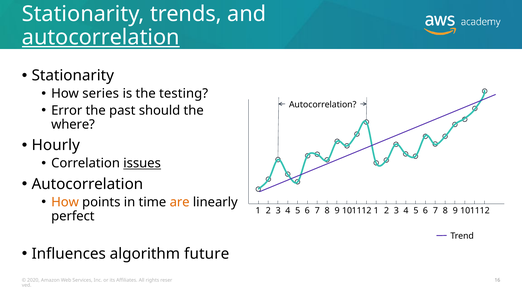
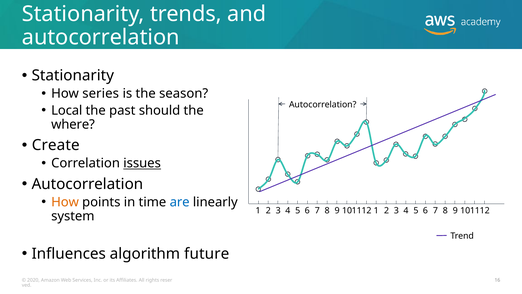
autocorrelation at (101, 37) underline: present -> none
testing: testing -> season
Error: Error -> Local
Hourly: Hourly -> Create
are colour: orange -> blue
perfect: perfect -> system
